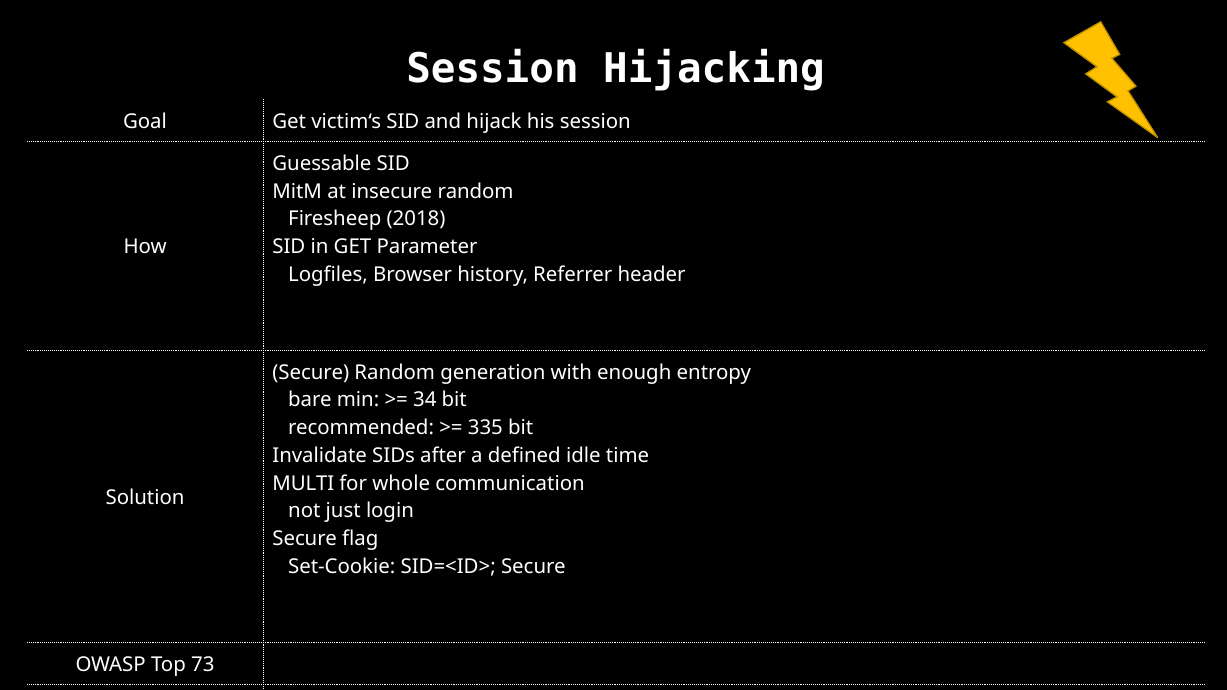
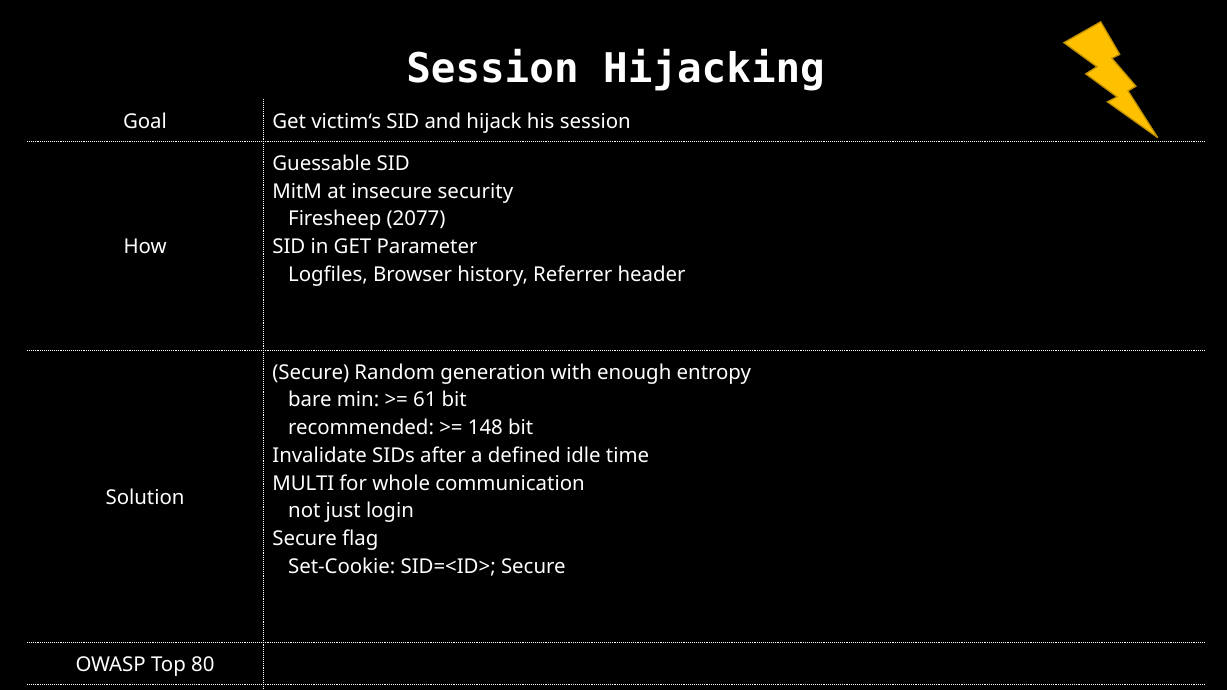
insecure random: random -> security
2018: 2018 -> 2077
34: 34 -> 61
335: 335 -> 148
73: 73 -> 80
